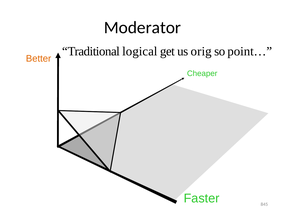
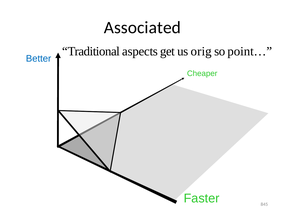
Moderator: Moderator -> Associated
logical: logical -> aspects
Better colour: orange -> blue
